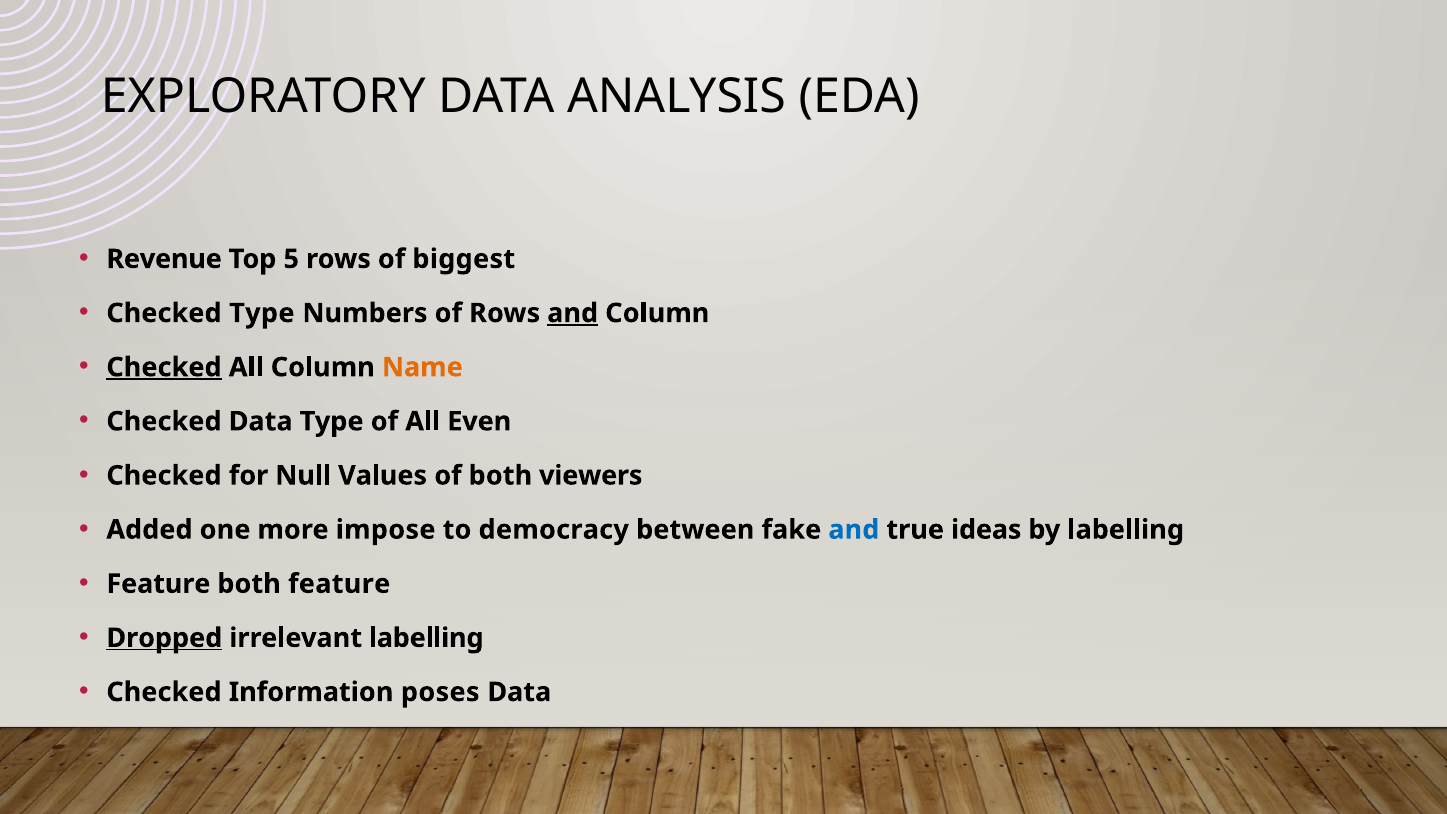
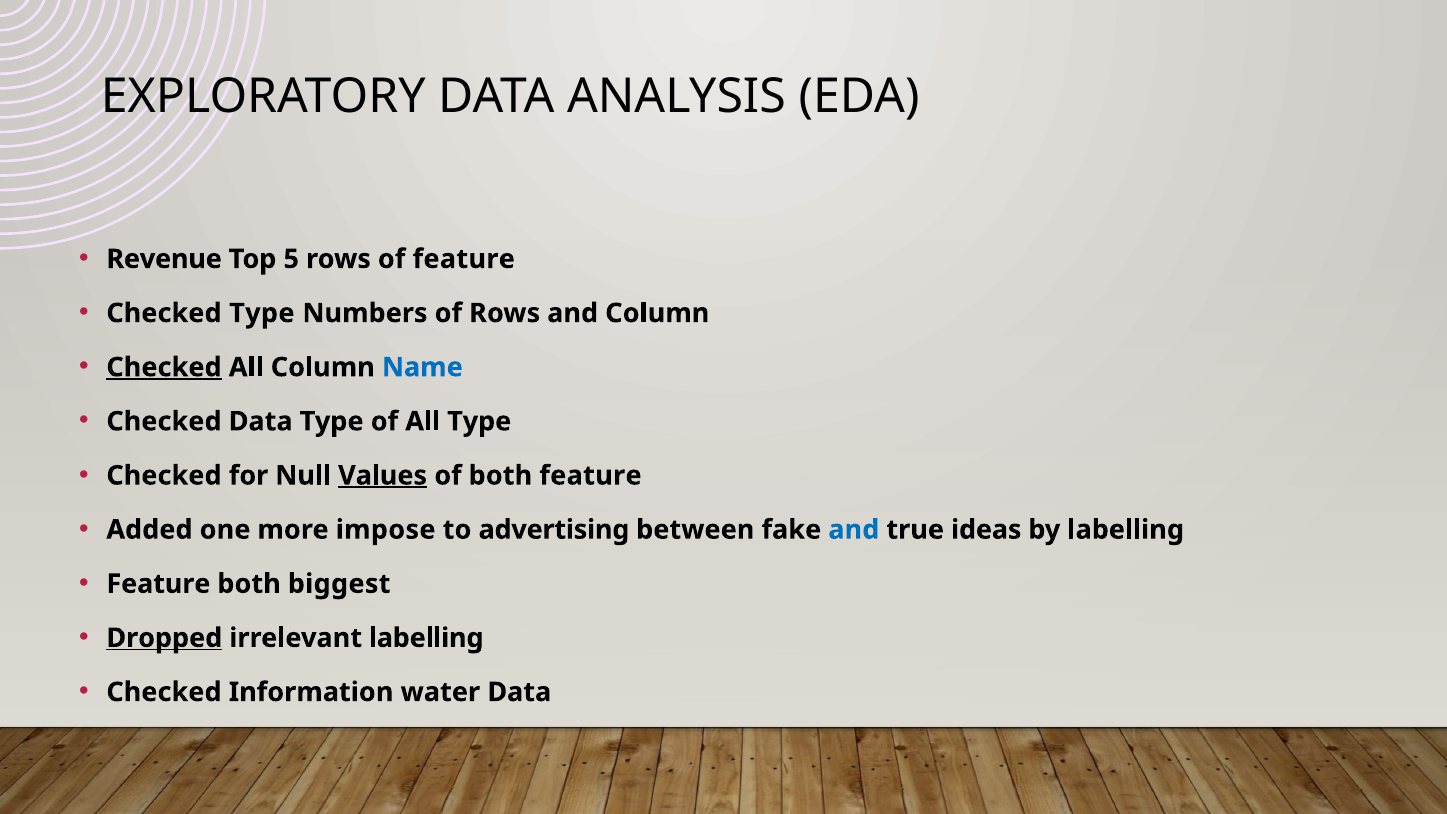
of biggest: biggest -> feature
and at (573, 313) underline: present -> none
Name colour: orange -> blue
All Even: Even -> Type
Values underline: none -> present
both viewers: viewers -> feature
democracy: democracy -> advertising
both feature: feature -> biggest
poses: poses -> water
